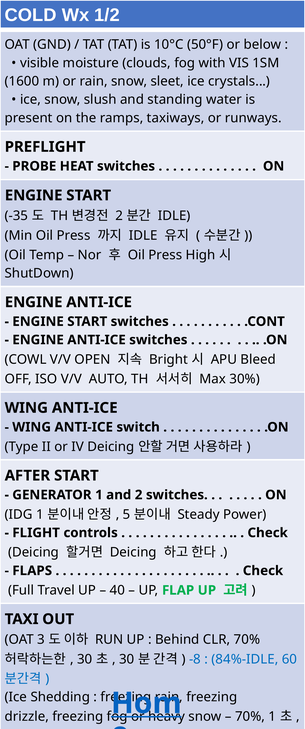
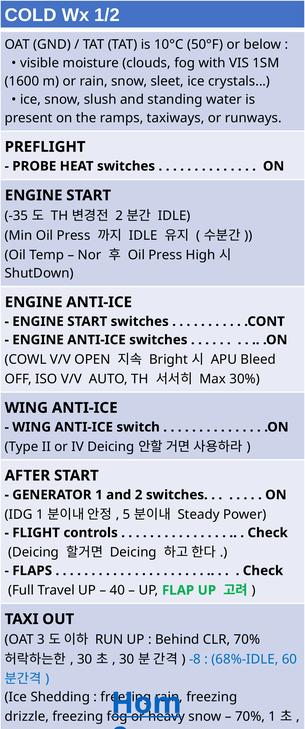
84%-IDLE: 84%-IDLE -> 68%-IDLE
